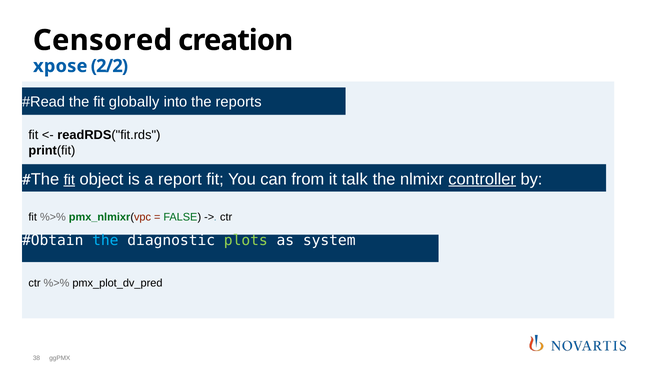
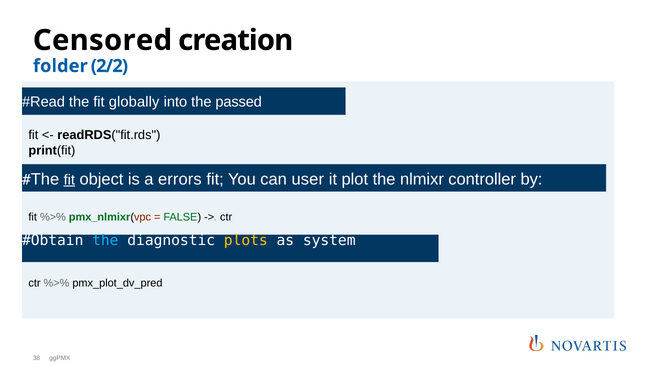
xpose: xpose -> folder
reports: reports -> passed
report: report -> errors
from: from -> user
talk: talk -> plot
controller underline: present -> none
plots colour: light green -> yellow
